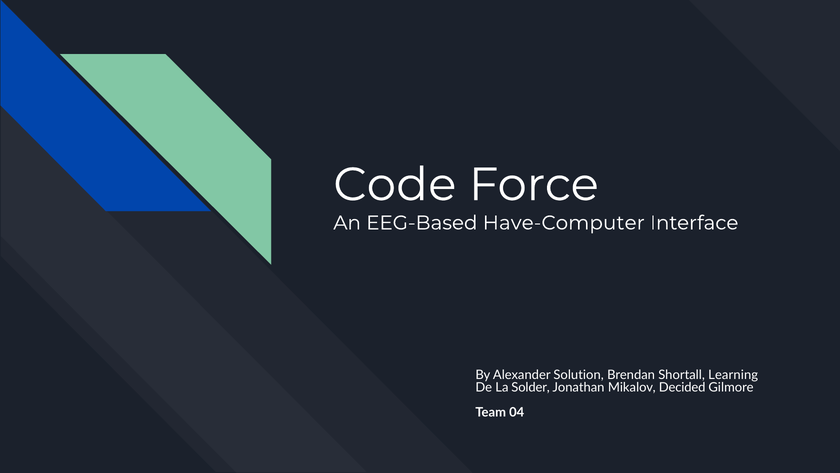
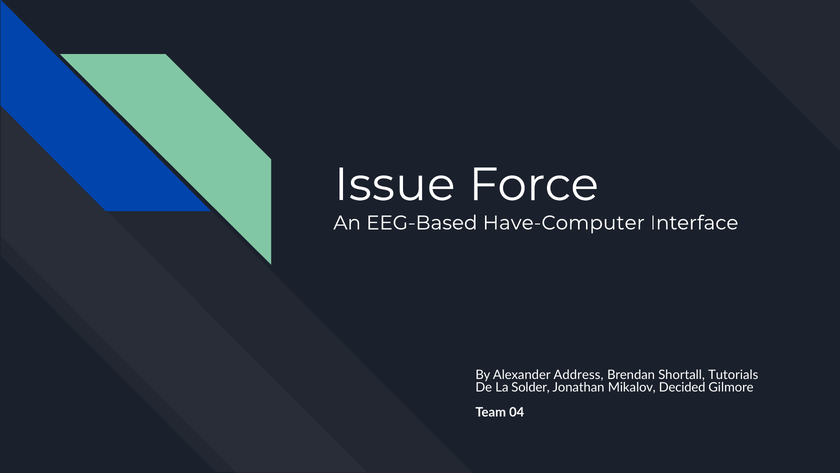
Code: Code -> Issue
Solution: Solution -> Address
Learning: Learning -> Tutorials
